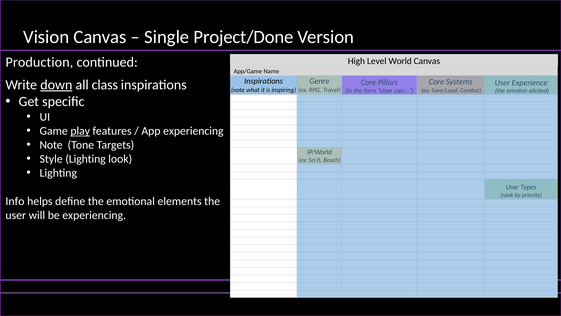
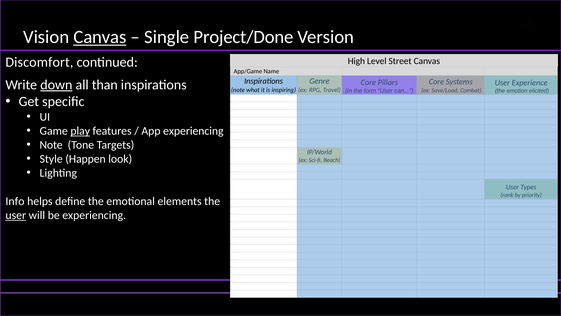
Canvas at (100, 37) underline: none -> present
Production: Production -> Discomfort
World: World -> Street
class: class -> than
Style Lighting: Lighting -> Happen
user at (16, 215) underline: none -> present
